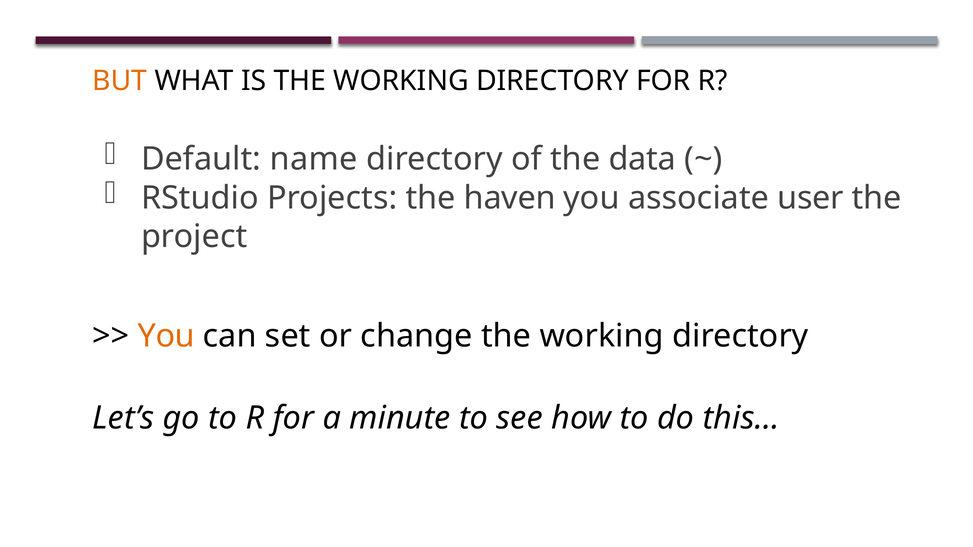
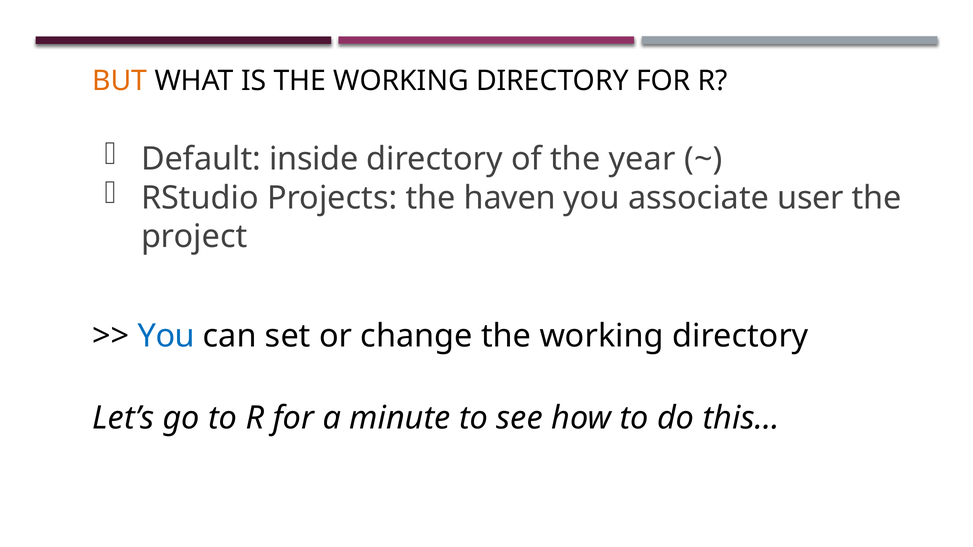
name: name -> inside
data: data -> year
You at (166, 336) colour: orange -> blue
